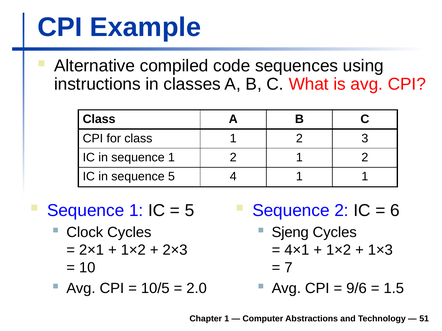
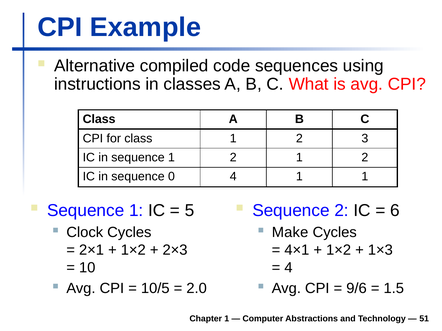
sequence 5: 5 -> 0
Sjeng: Sjeng -> Make
7 at (288, 268): 7 -> 4
